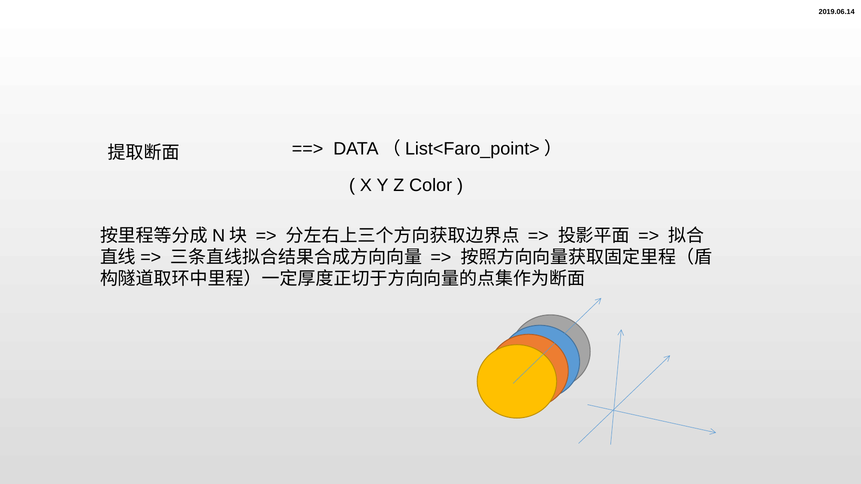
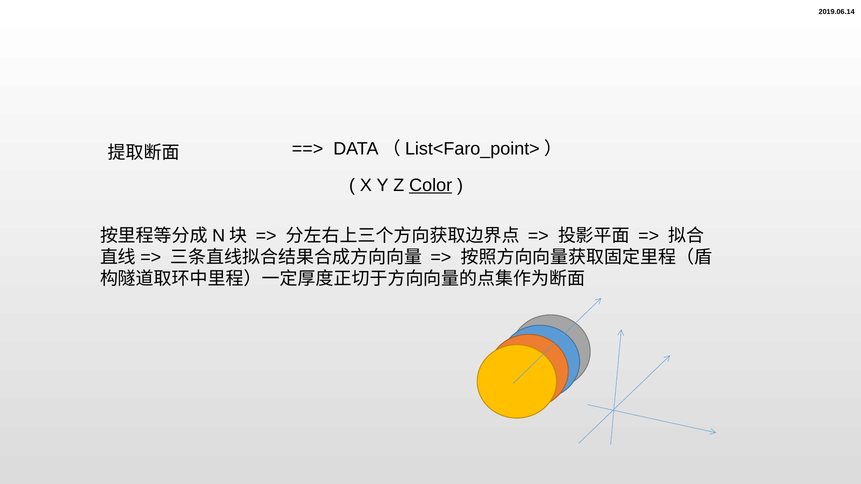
Color underline: none -> present
